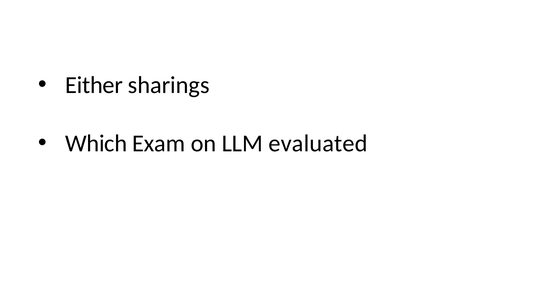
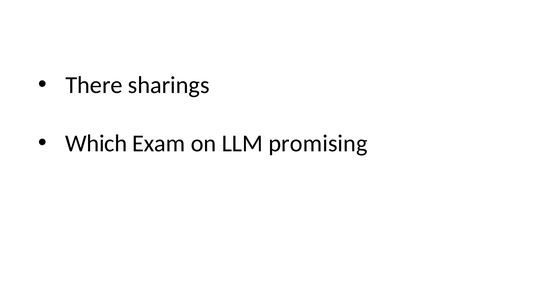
Either: Either -> There
evaluated: evaluated -> promising
